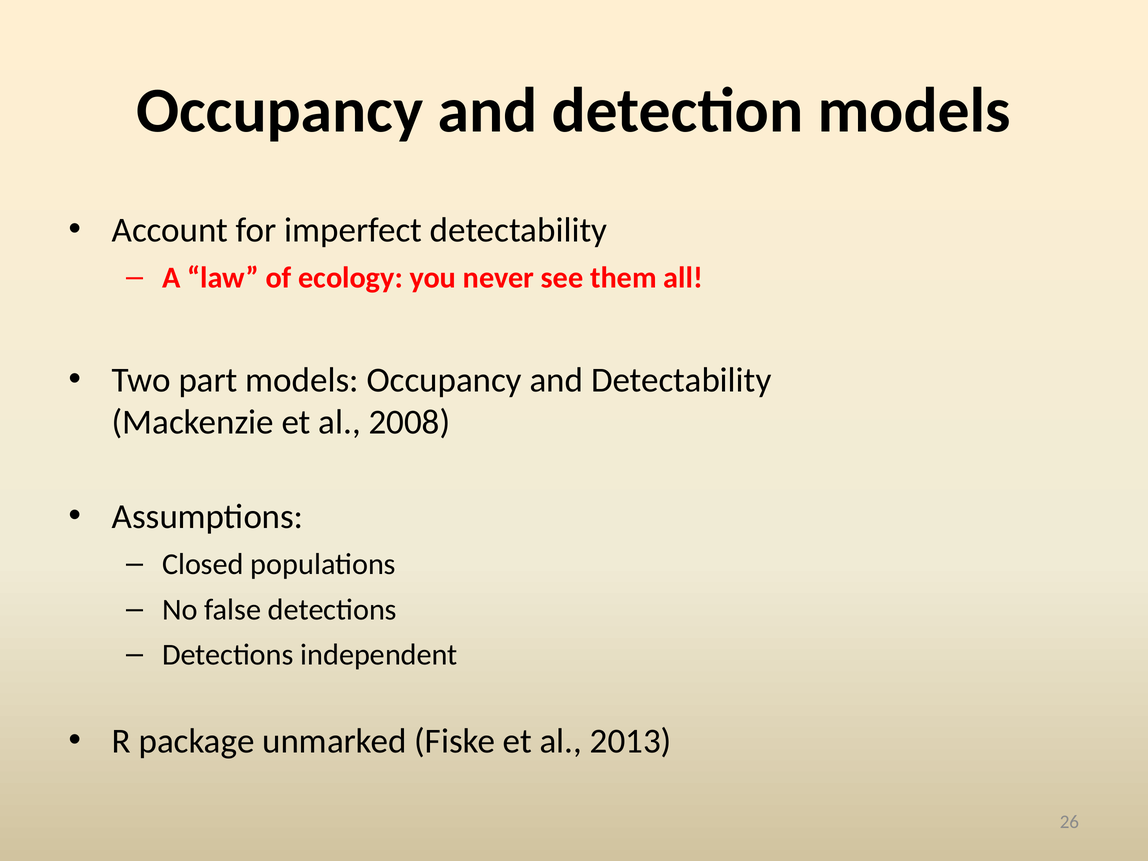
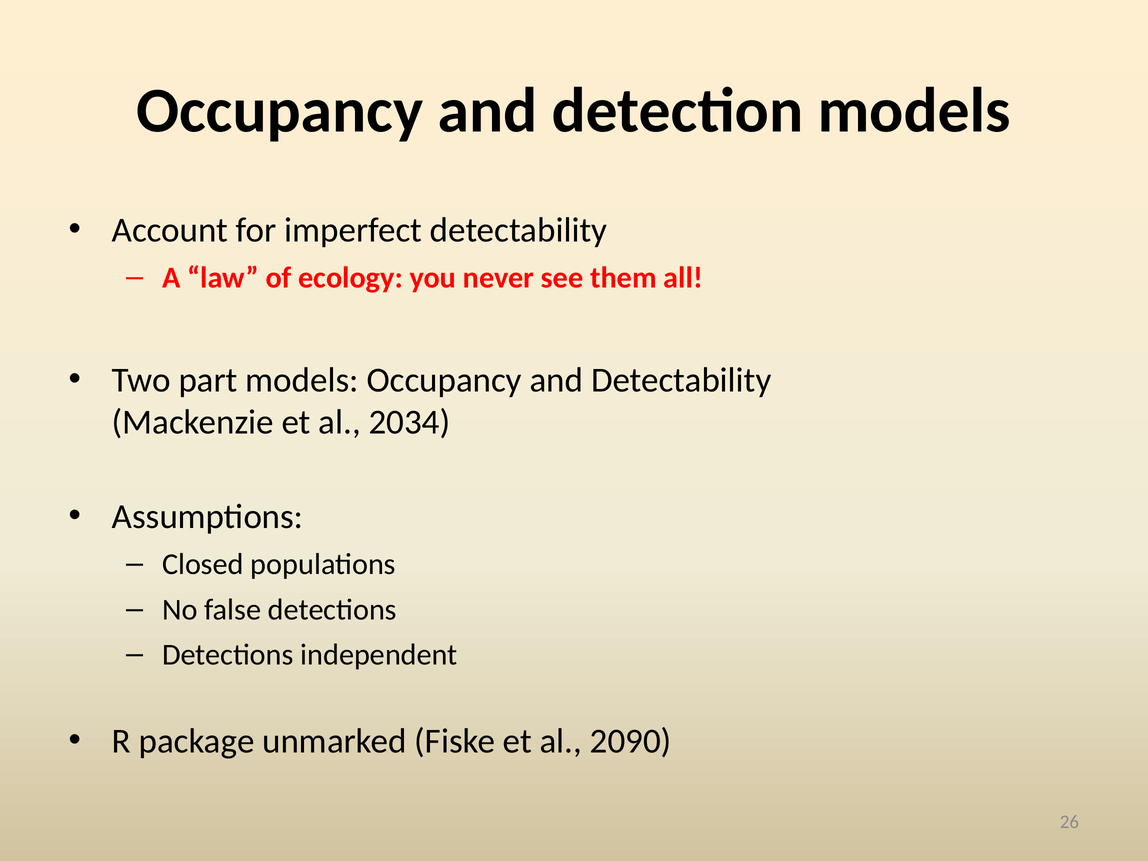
2008: 2008 -> 2034
2013: 2013 -> 2090
